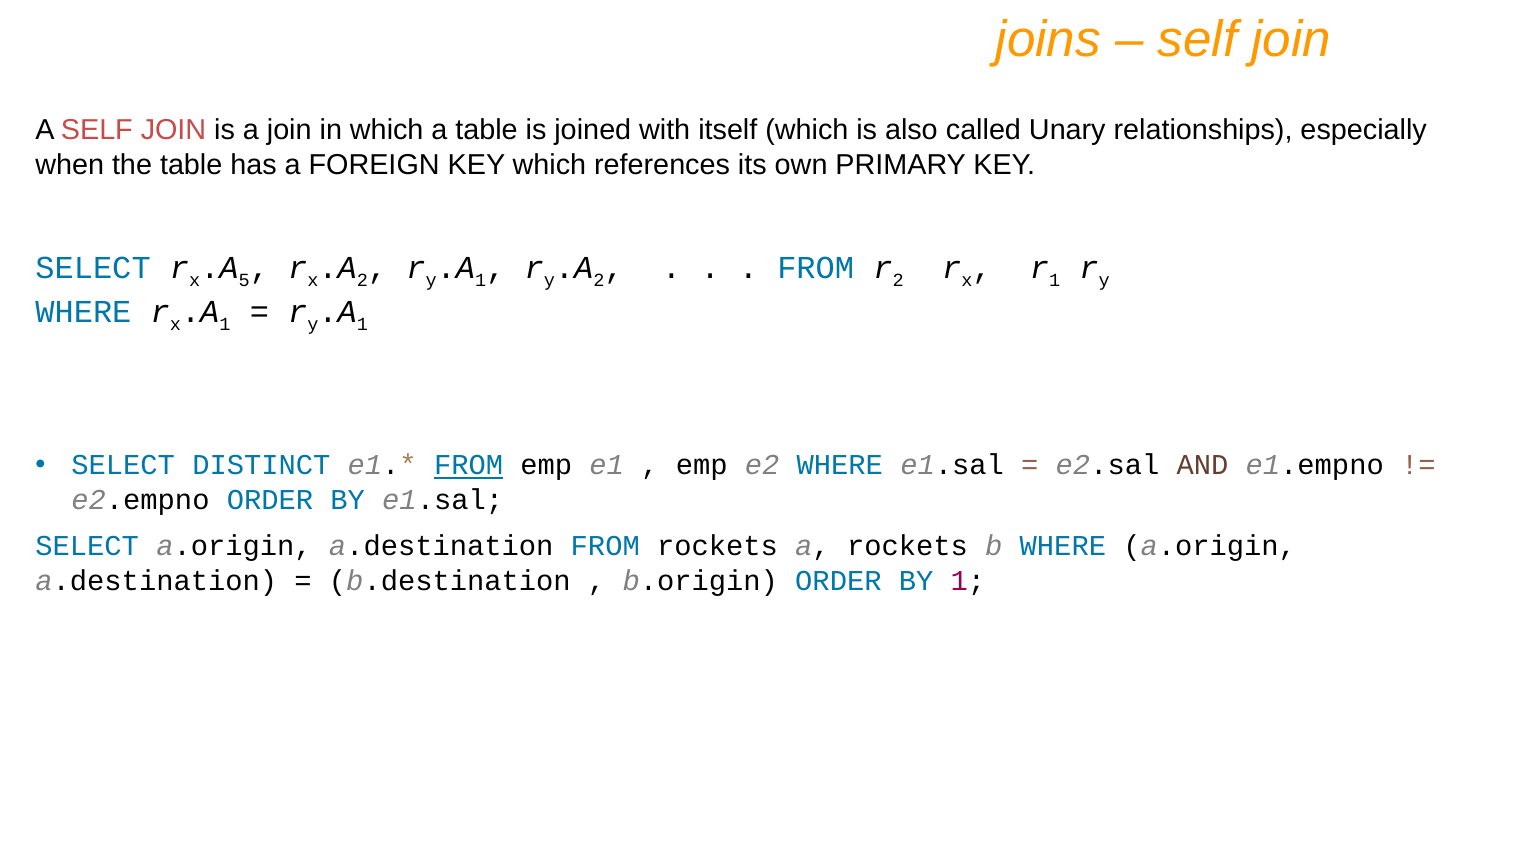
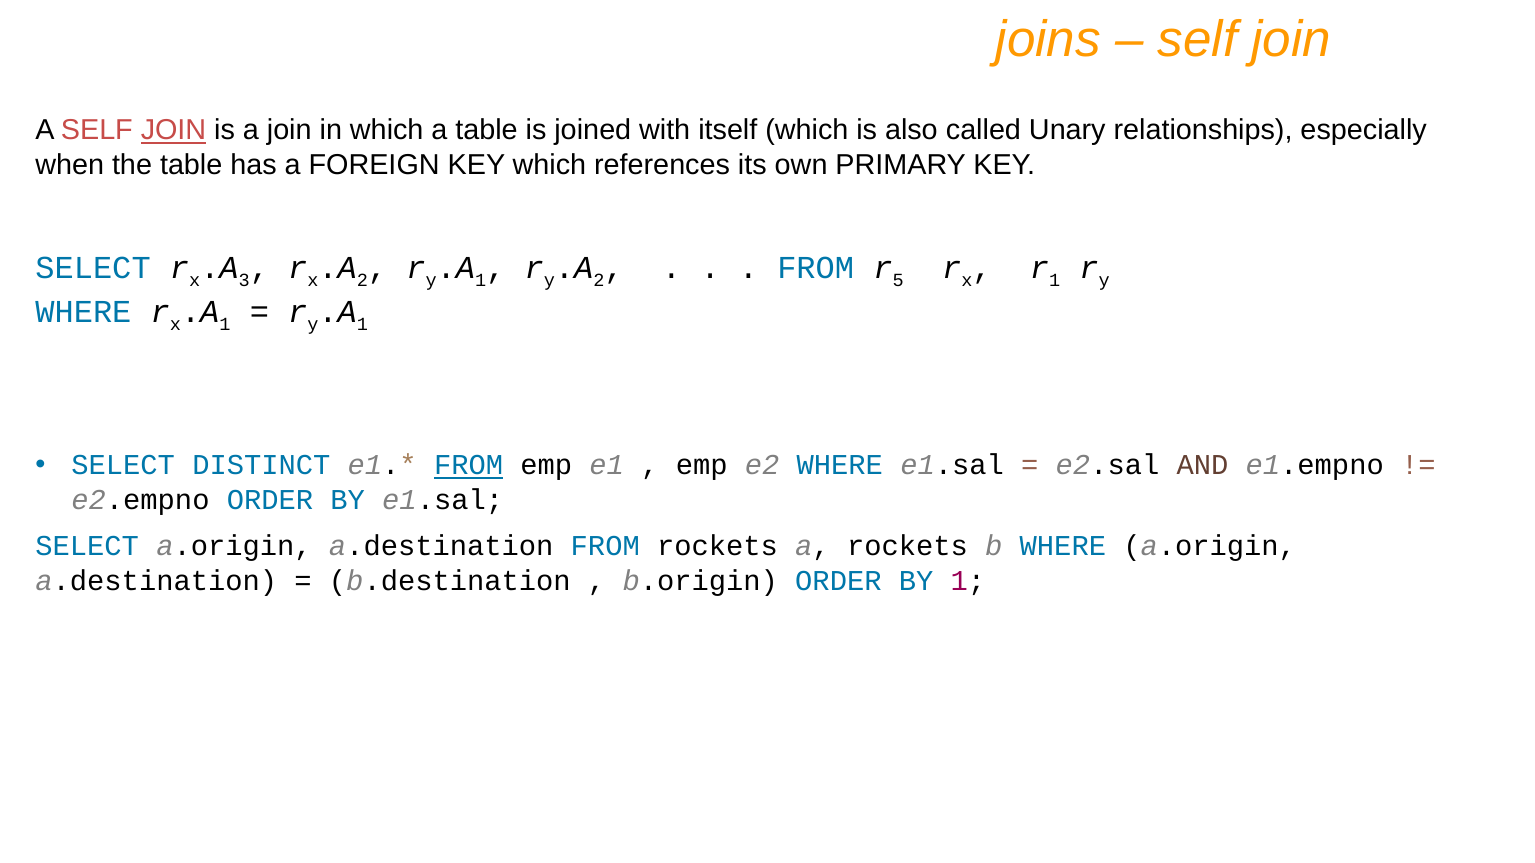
JOIN at (173, 130) underline: none -> present
5: 5 -> 3
2 at (898, 281): 2 -> 5
